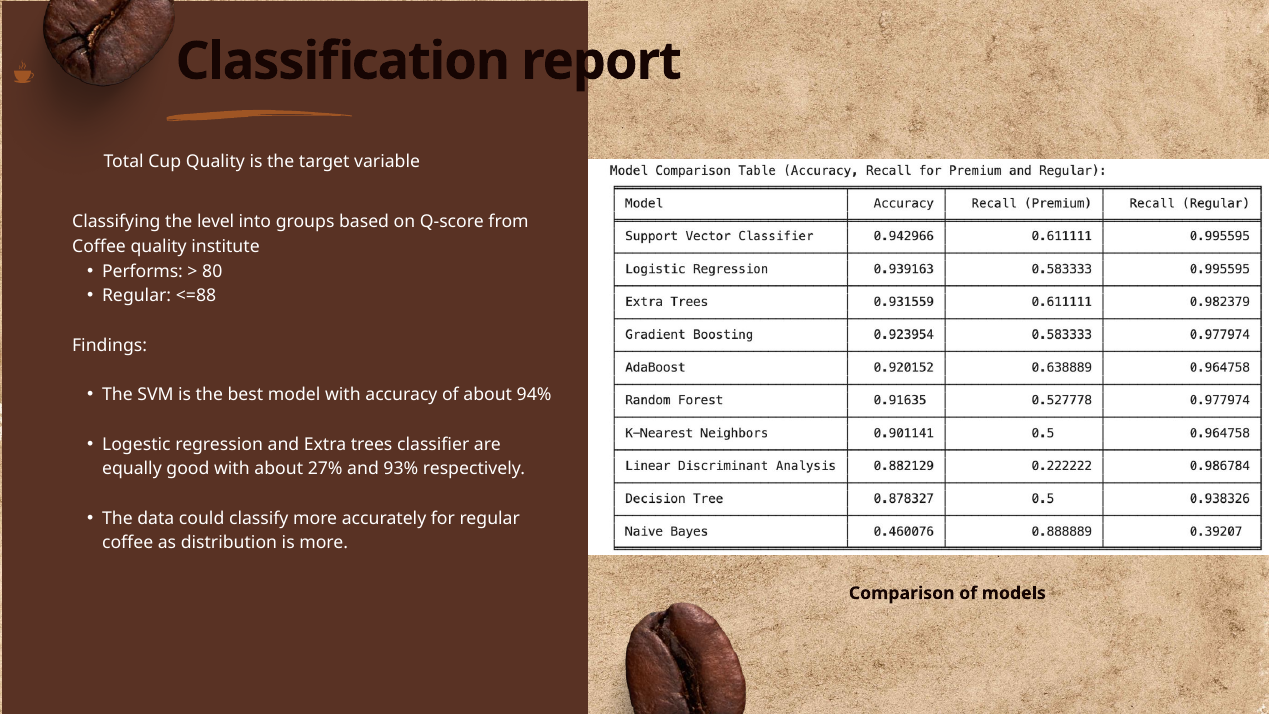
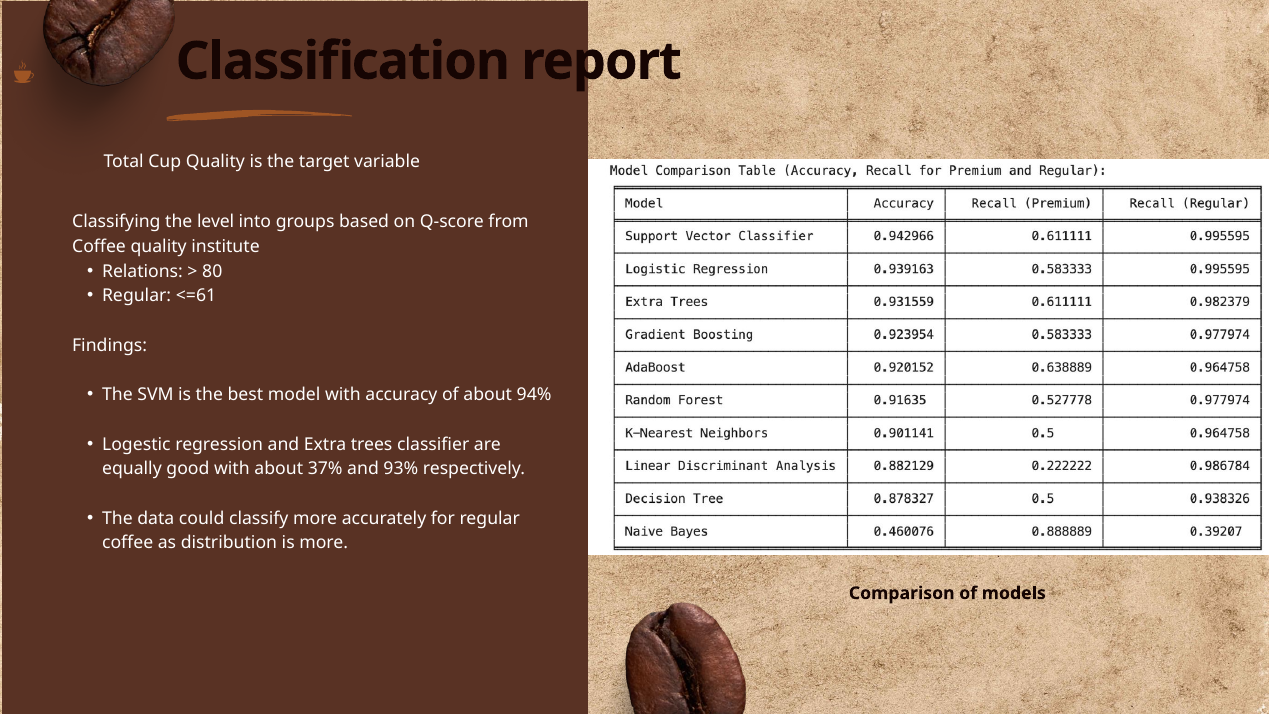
Performs: Performs -> Relations
<=88: <=88 -> <=61
27%: 27% -> 37%
